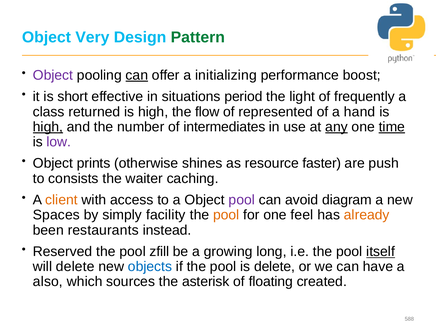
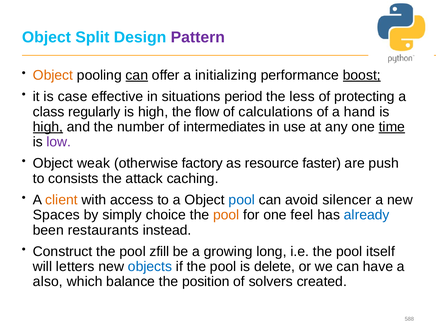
Very: Very -> Split
Pattern colour: green -> purple
Object at (53, 75) colour: purple -> orange
boost underline: none -> present
short: short -> case
light: light -> less
frequently: frequently -> protecting
returned: returned -> regularly
represented: represented -> calculations
any underline: present -> none
prints: prints -> weak
shines: shines -> factory
waiter: waiter -> attack
pool at (242, 200) colour: purple -> blue
diagram: diagram -> silencer
facility: facility -> choice
already colour: orange -> blue
Reserved: Reserved -> Construct
itself underline: present -> none
will delete: delete -> letters
sources: sources -> balance
asterisk: asterisk -> position
floating: floating -> solvers
